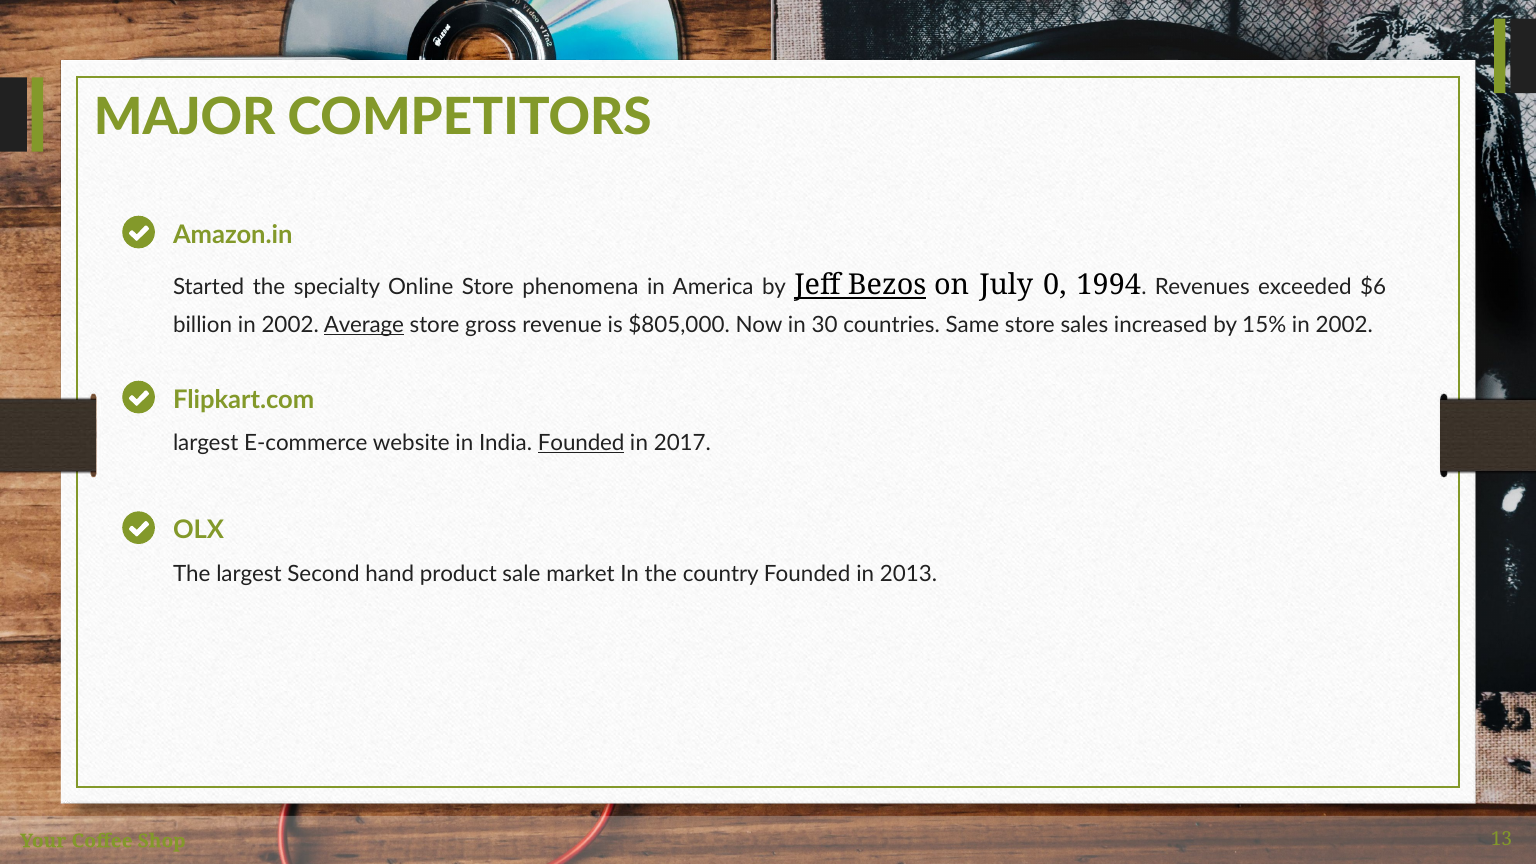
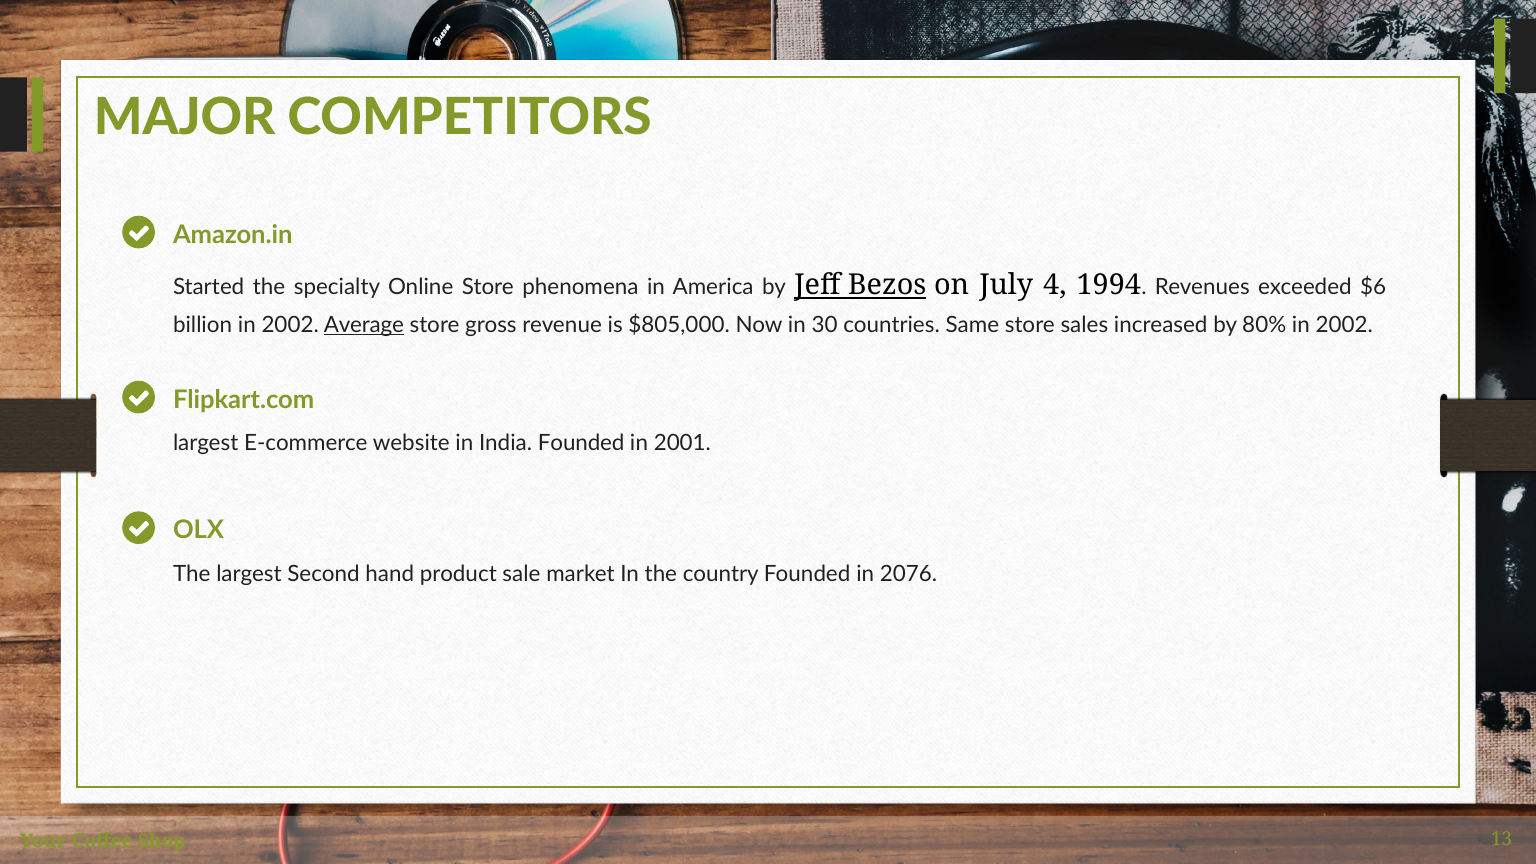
0: 0 -> 4
15%: 15% -> 80%
Founded at (581, 443) underline: present -> none
2017: 2017 -> 2001
2013: 2013 -> 2076
